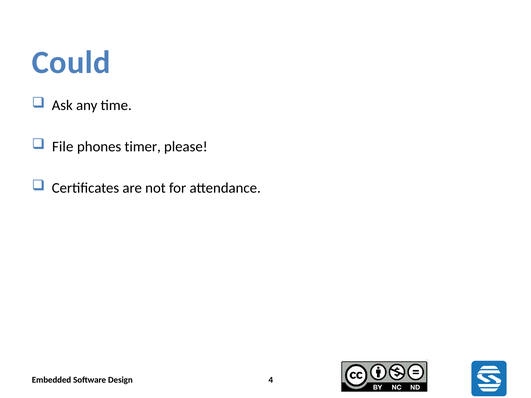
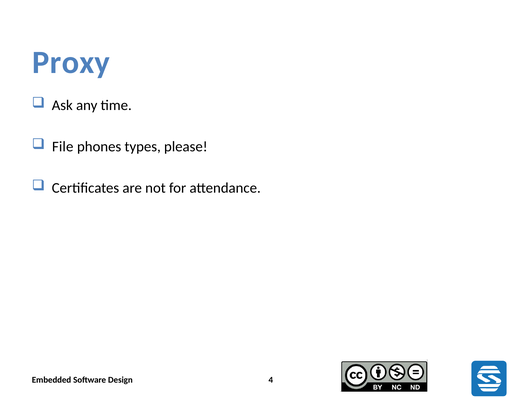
Could: Could -> Proxy
timer: timer -> types
